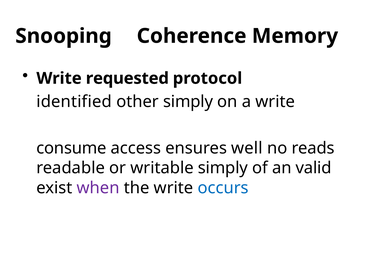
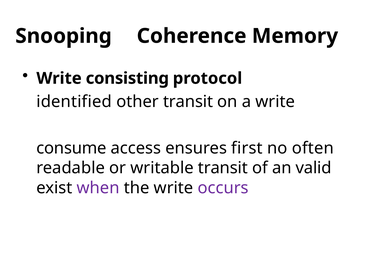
requested: requested -> consisting
other simply: simply -> transit
well: well -> first
reads: reads -> often
writable simply: simply -> transit
occurs colour: blue -> purple
